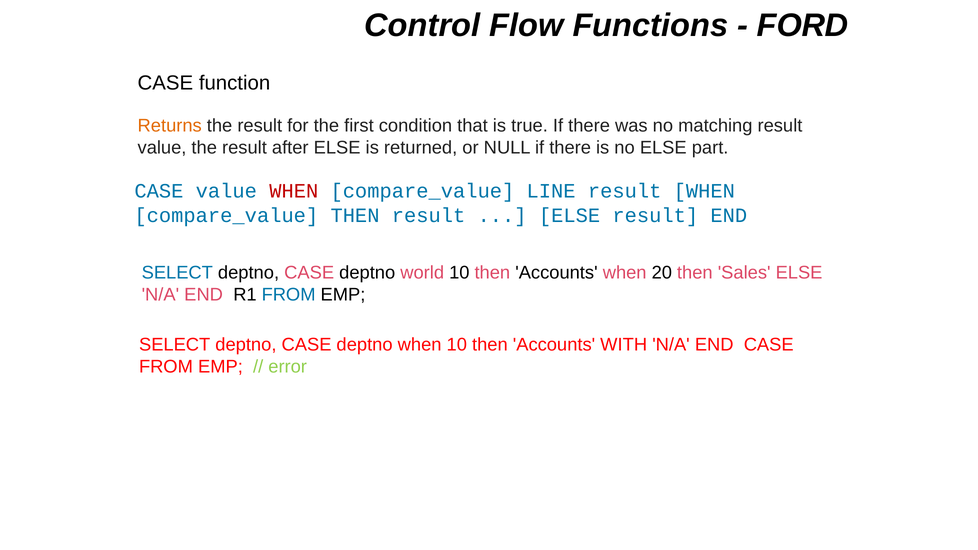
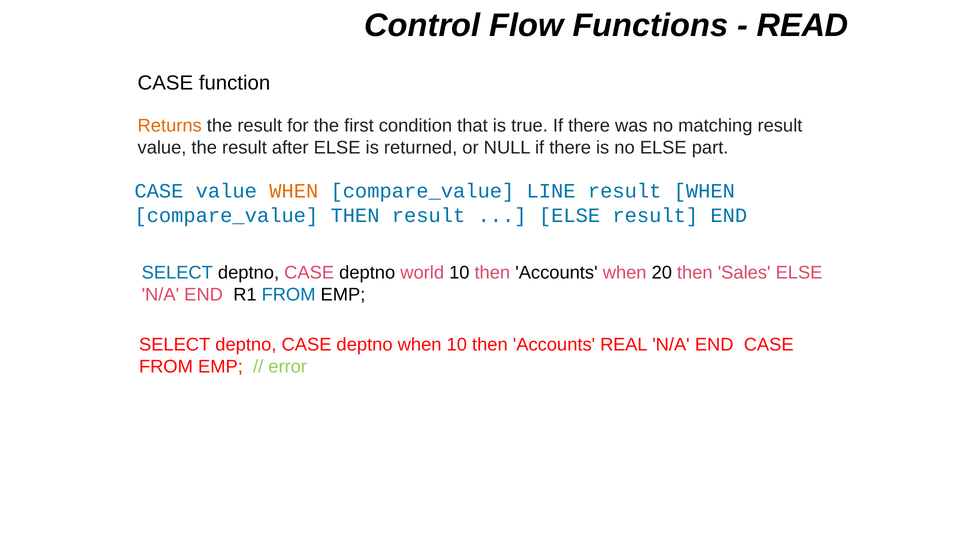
FORD: FORD -> READ
WHEN at (294, 191) colour: red -> orange
WITH: WITH -> REAL
